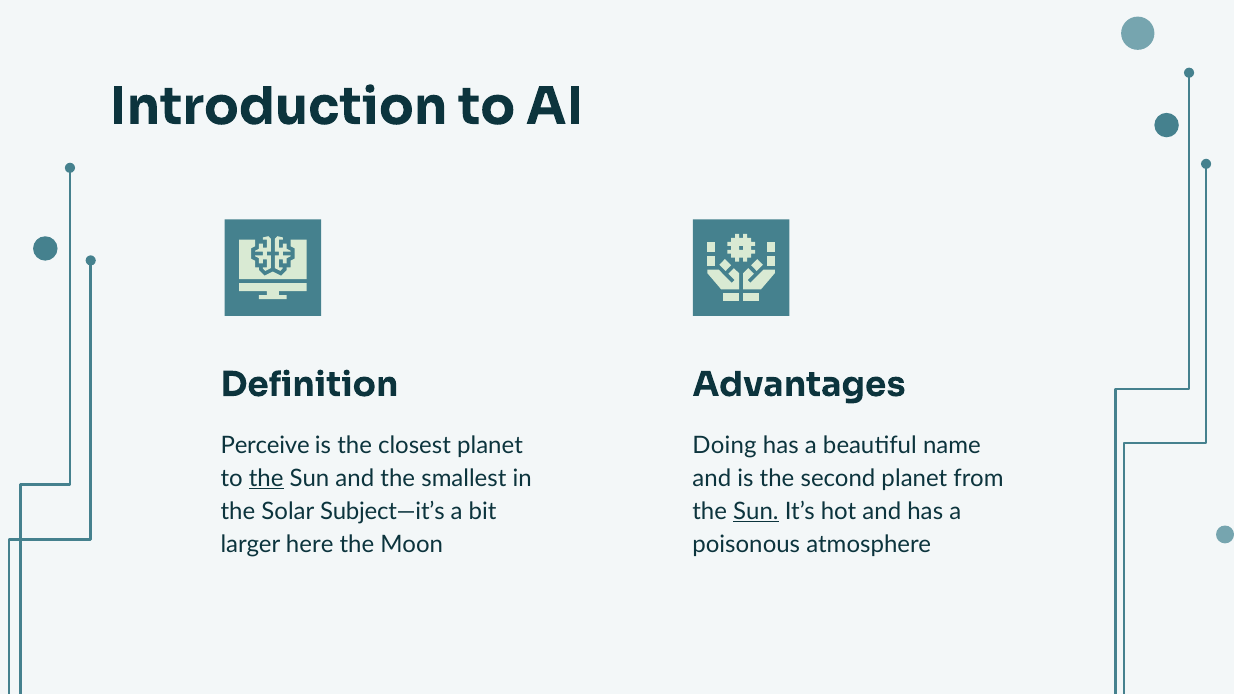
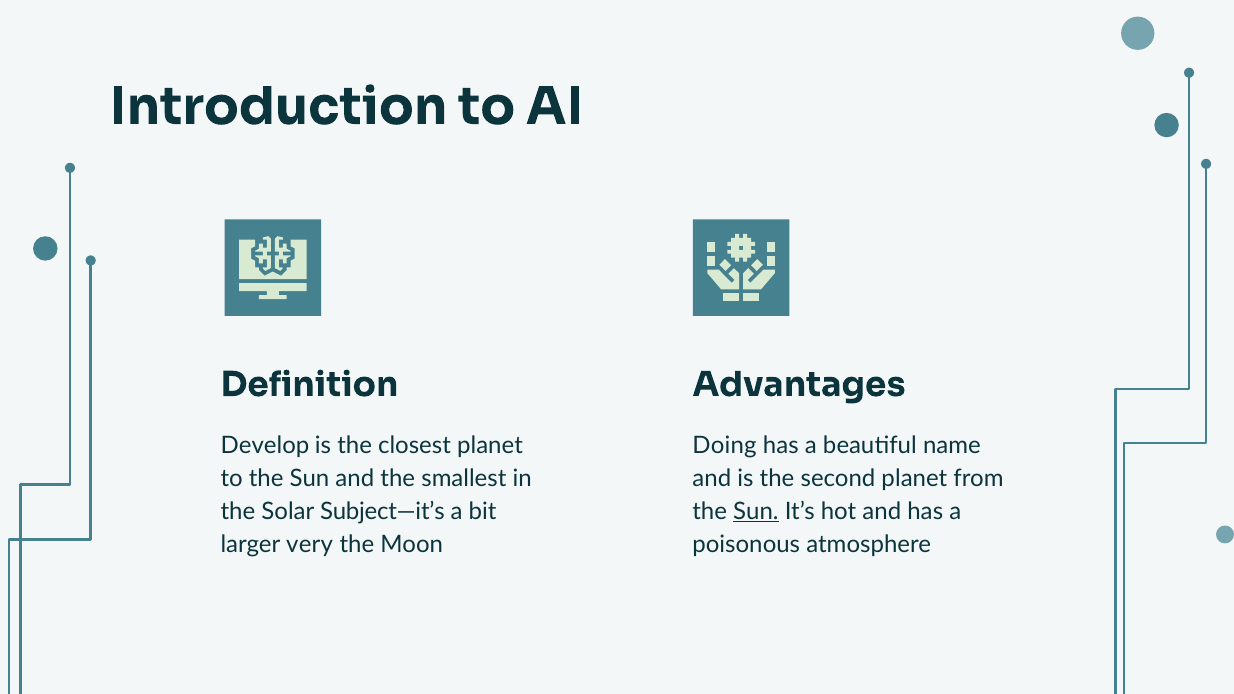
Perceive: Perceive -> Develop
the at (266, 478) underline: present -> none
here: here -> very
